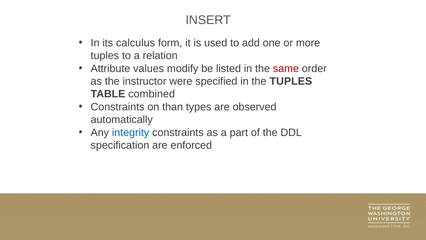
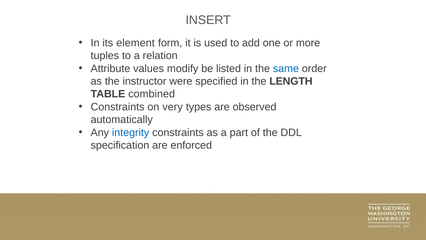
calculus: calculus -> element
same colour: red -> blue
the TUPLES: TUPLES -> LENGTH
than: than -> very
